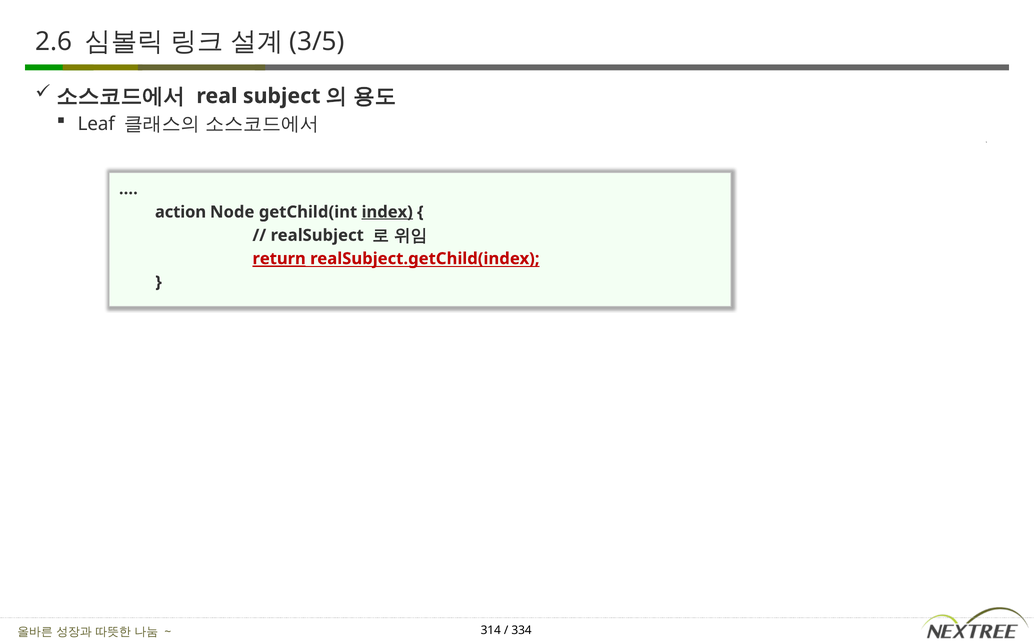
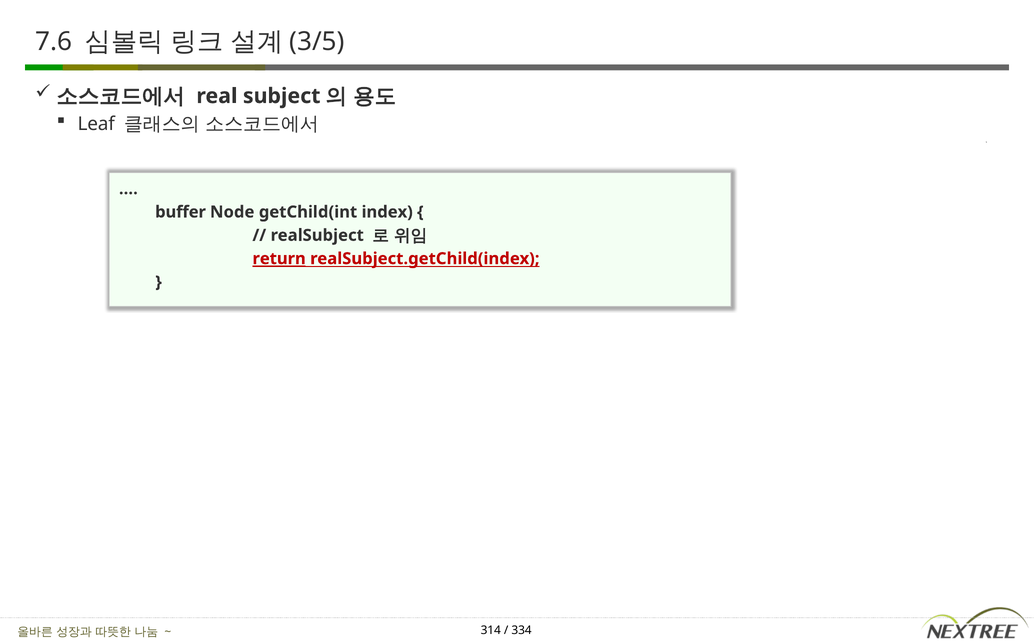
2.6: 2.6 -> 7.6
action: action -> buffer
index underline: present -> none
